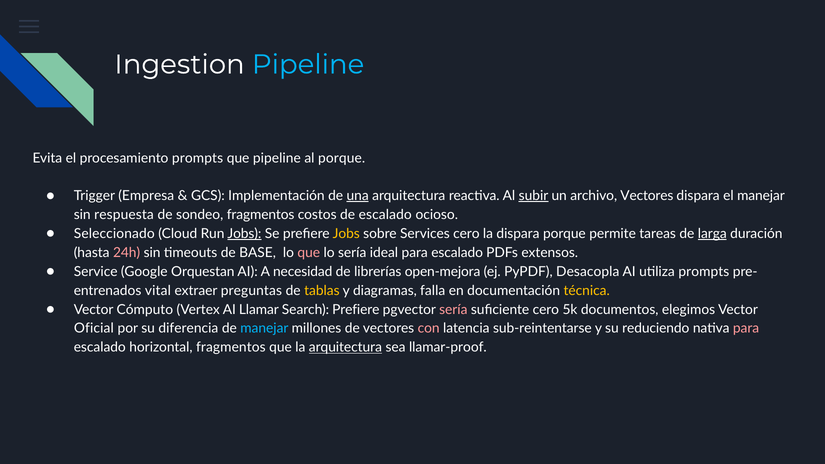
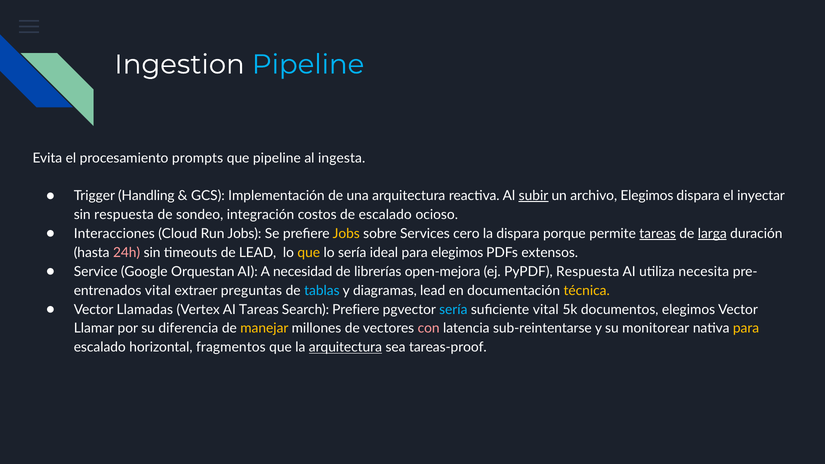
al porque: porque -> ingesta
Empresa: Empresa -> Handling
una underline: present -> none
archivo Vectores: Vectores -> Elegimos
el manejar: manejar -> inyectar
sondeo fragmentos: fragmentos -> integración
Seleccionado: Seleccionado -> Interacciones
Jobs at (244, 234) underline: present -> none
tareas at (658, 234) underline: none -> present
de BASE: BASE -> LEAD
que at (309, 253) colour: pink -> yellow
ideal para escalado: escalado -> elegimos
PyPDF Desacopla: Desacopla -> Respuesta
utiliza prompts: prompts -> necesita
tablas colour: yellow -> light blue
diagramas falla: falla -> lead
Cómputo: Cómputo -> Llamadas
AI Llamar: Llamar -> Tareas
sería at (453, 310) colour: pink -> light blue
suficiente cero: cero -> vital
Oficial: Oficial -> Llamar
manejar at (264, 329) colour: light blue -> yellow
reduciendo: reduciendo -> monitorear
para at (746, 329) colour: pink -> yellow
llamar-proof: llamar-proof -> tareas-proof
